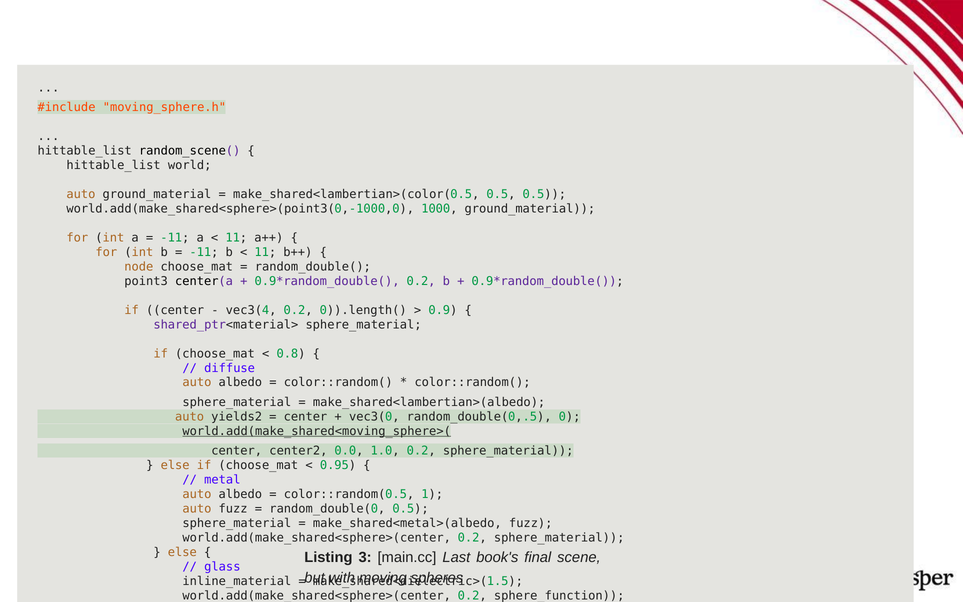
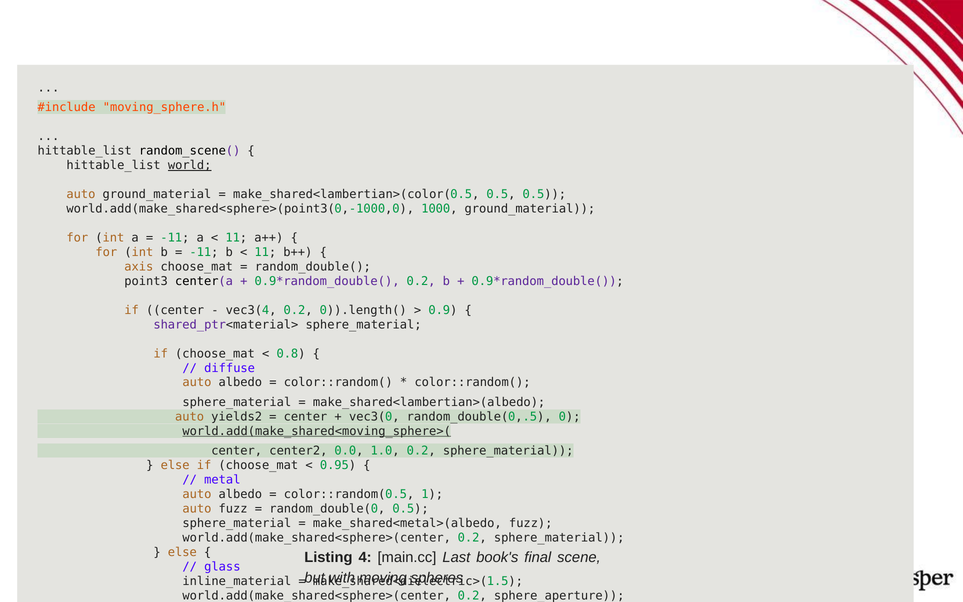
world at (190, 165) underline: none -> present
node: node -> axis
3: 3 -> 4
sphere_function: sphere_function -> sphere_aperture
